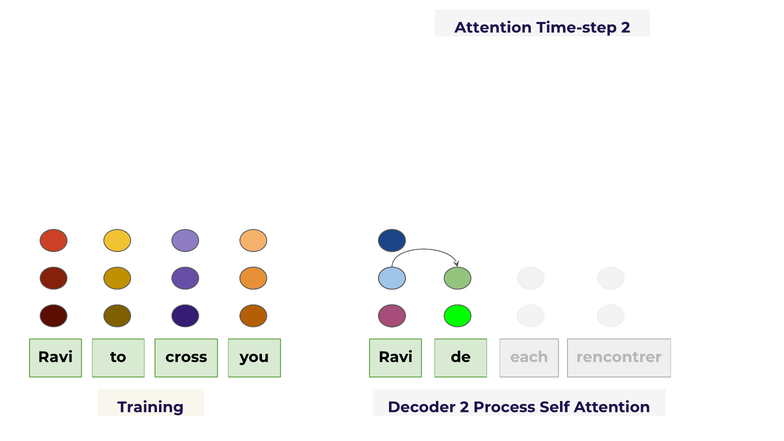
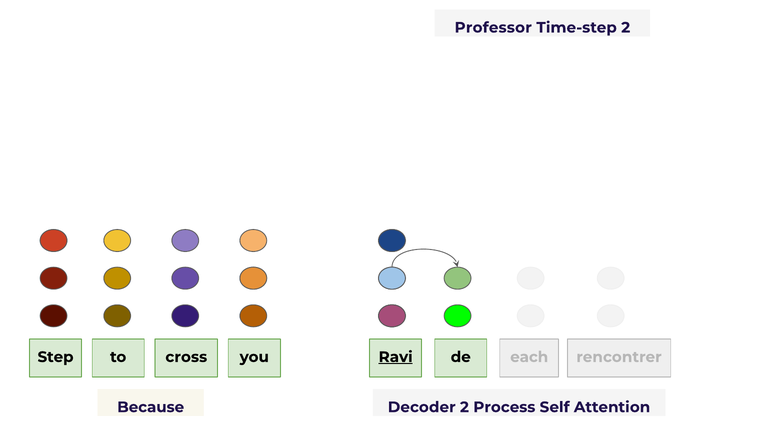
Attention at (493, 28): Attention -> Professor
Ravi at (55, 357): Ravi -> Step
Ravi at (396, 357) underline: none -> present
Training: Training -> Because
